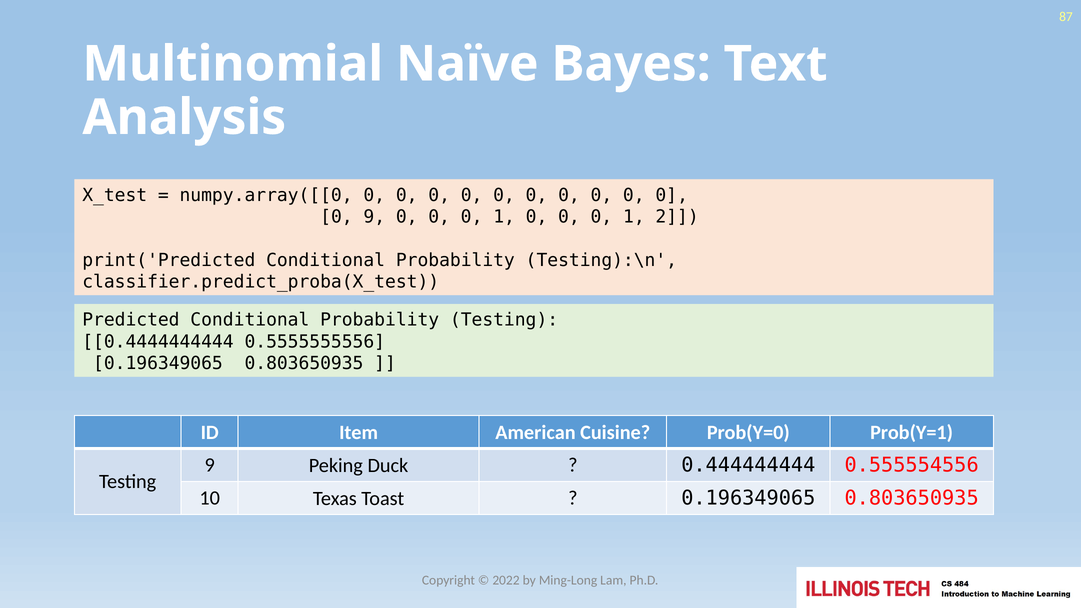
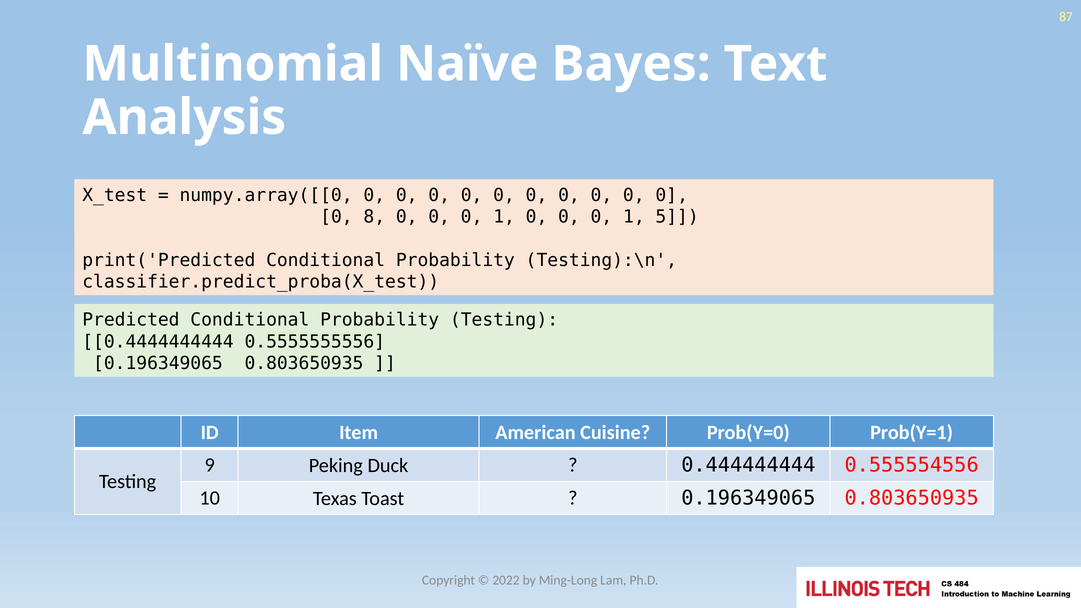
0 9: 9 -> 8
2: 2 -> 5
